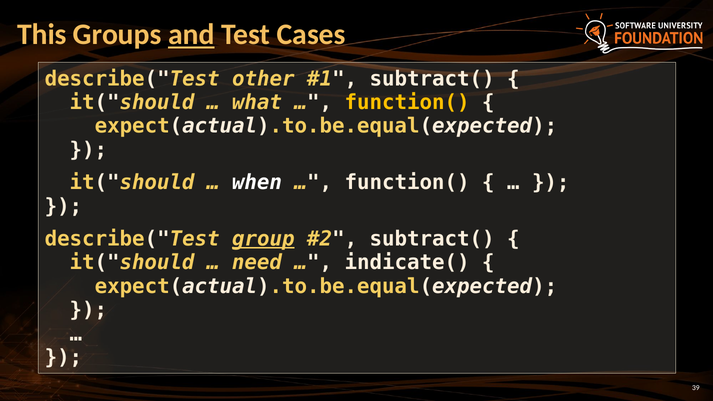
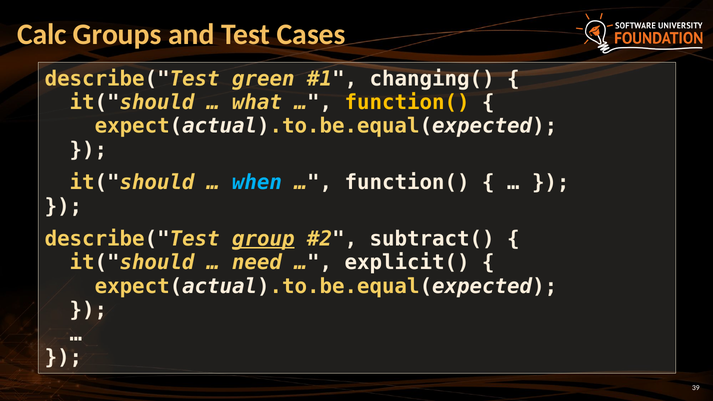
This: This -> Calc
and underline: present -> none
other: other -> green
subtract( at (432, 79): subtract( -> changing(
when colour: white -> light blue
indicate(: indicate( -> explicit(
